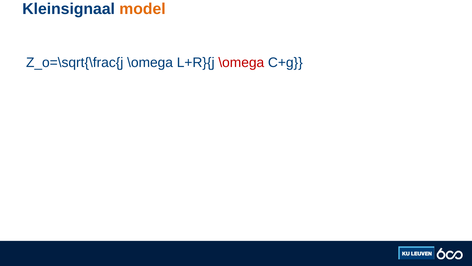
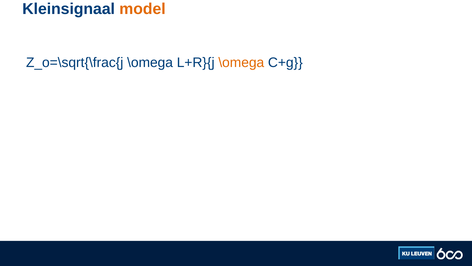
\omega at (241, 62) colour: red -> orange
